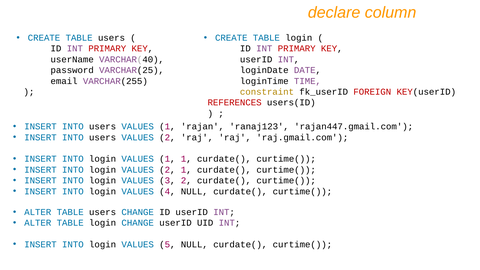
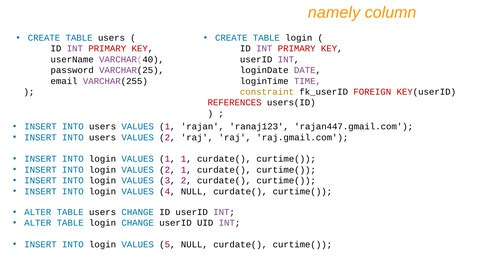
declare: declare -> namely
